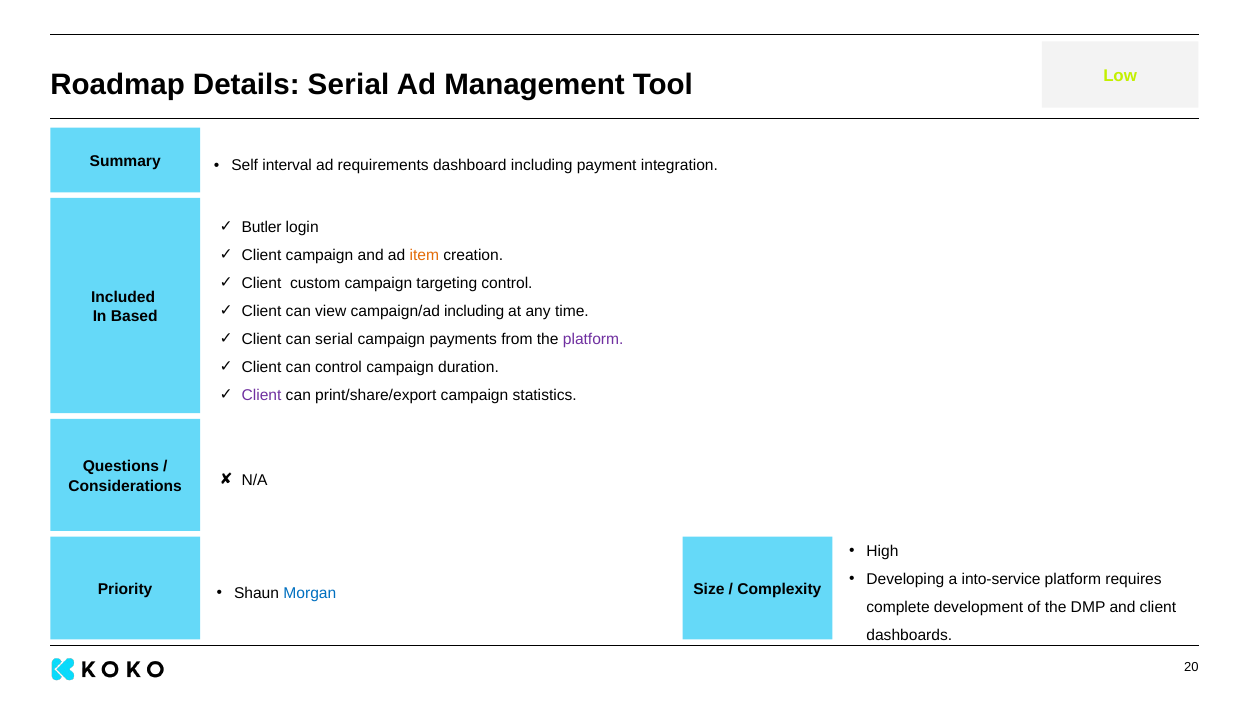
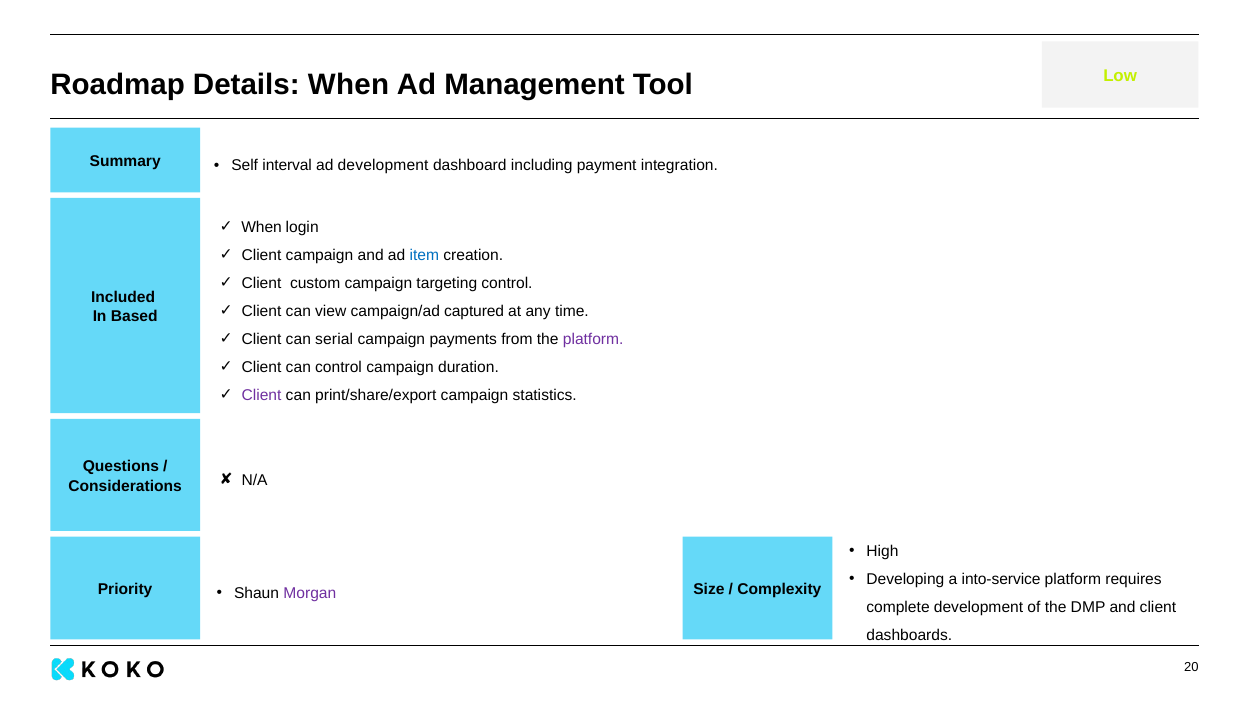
Details Serial: Serial -> When
ad requirements: requirements -> development
Butler at (262, 227): Butler -> When
item colour: orange -> blue
campaign/ad including: including -> captured
Morgan colour: blue -> purple
